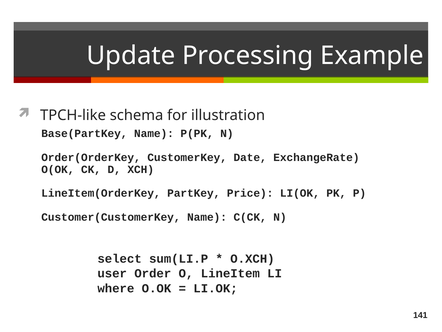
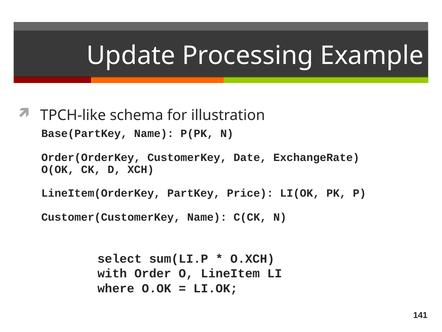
user: user -> with
